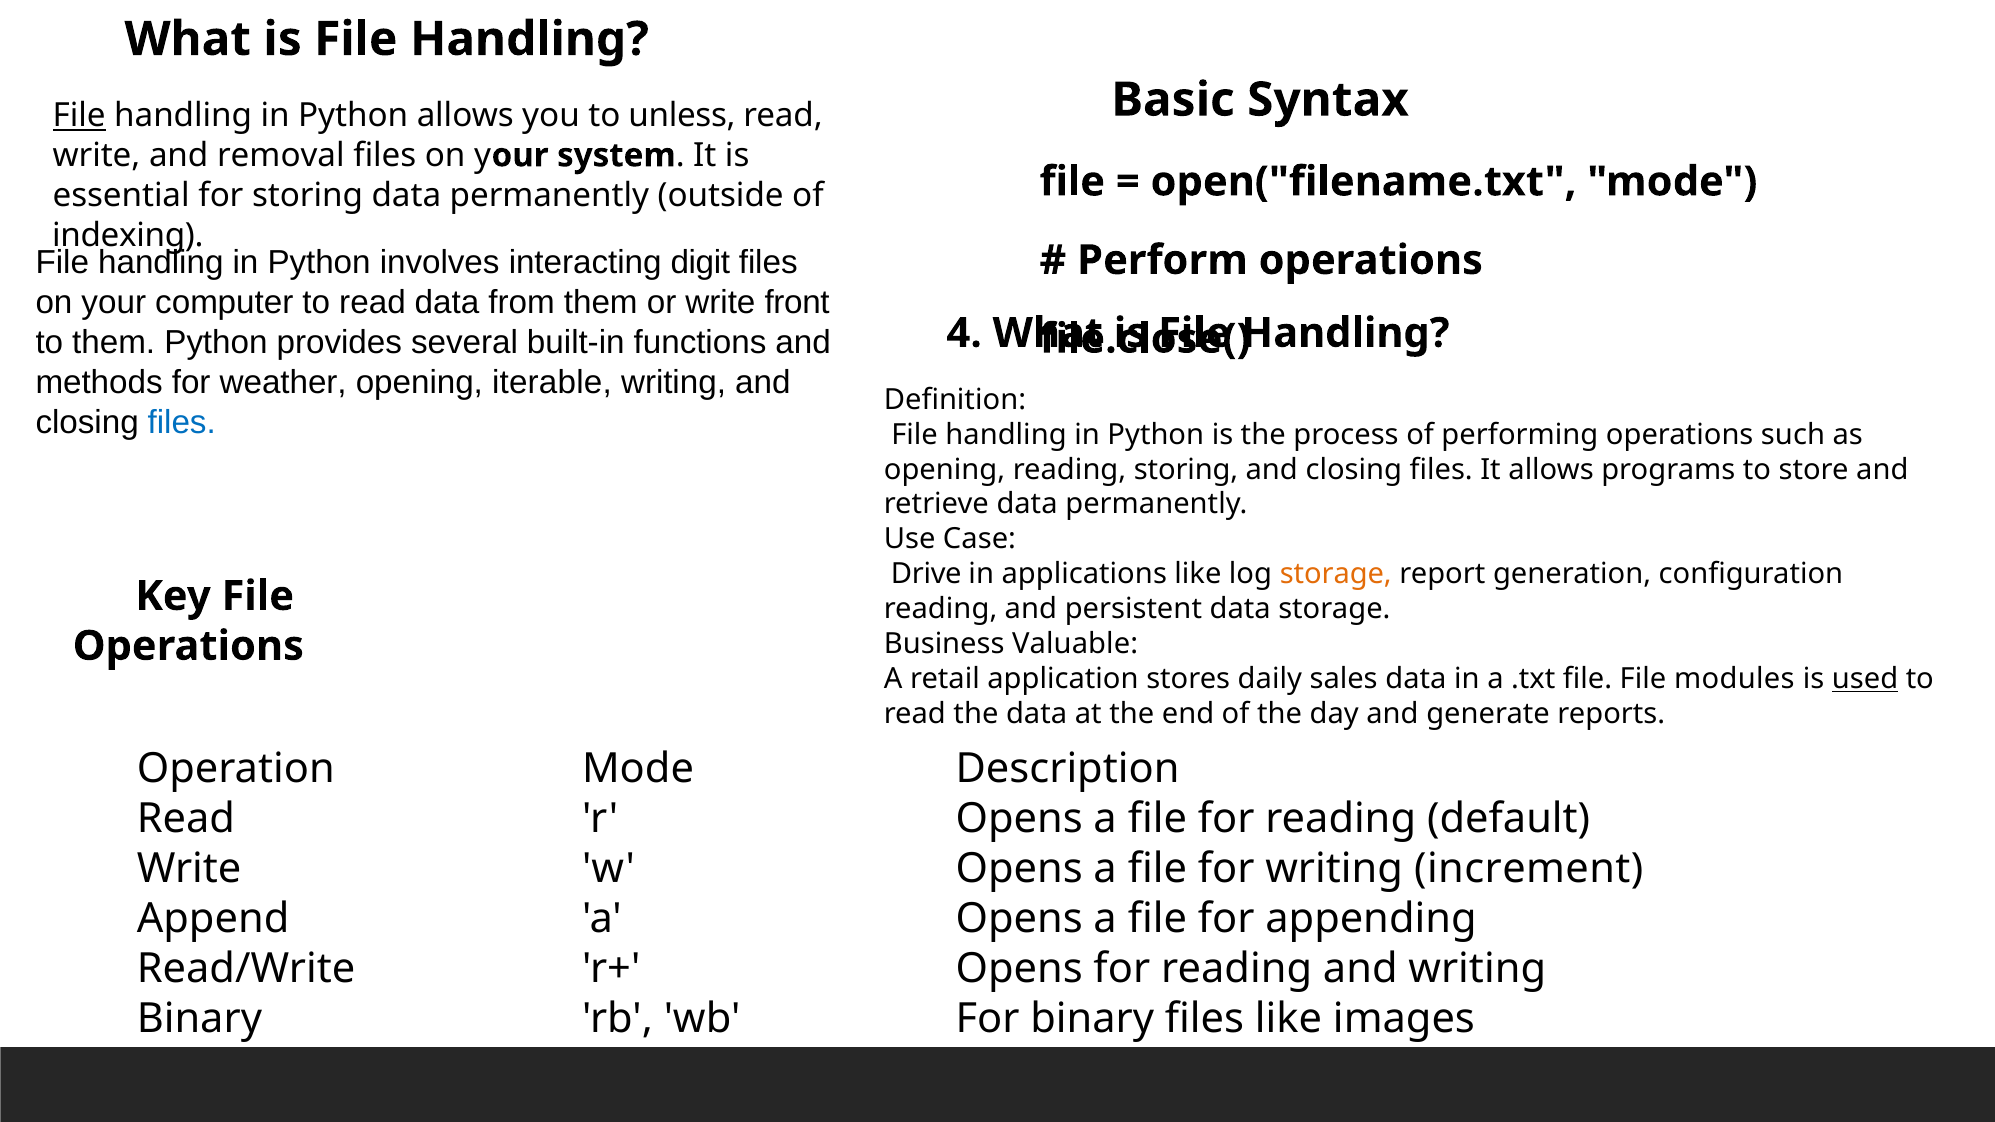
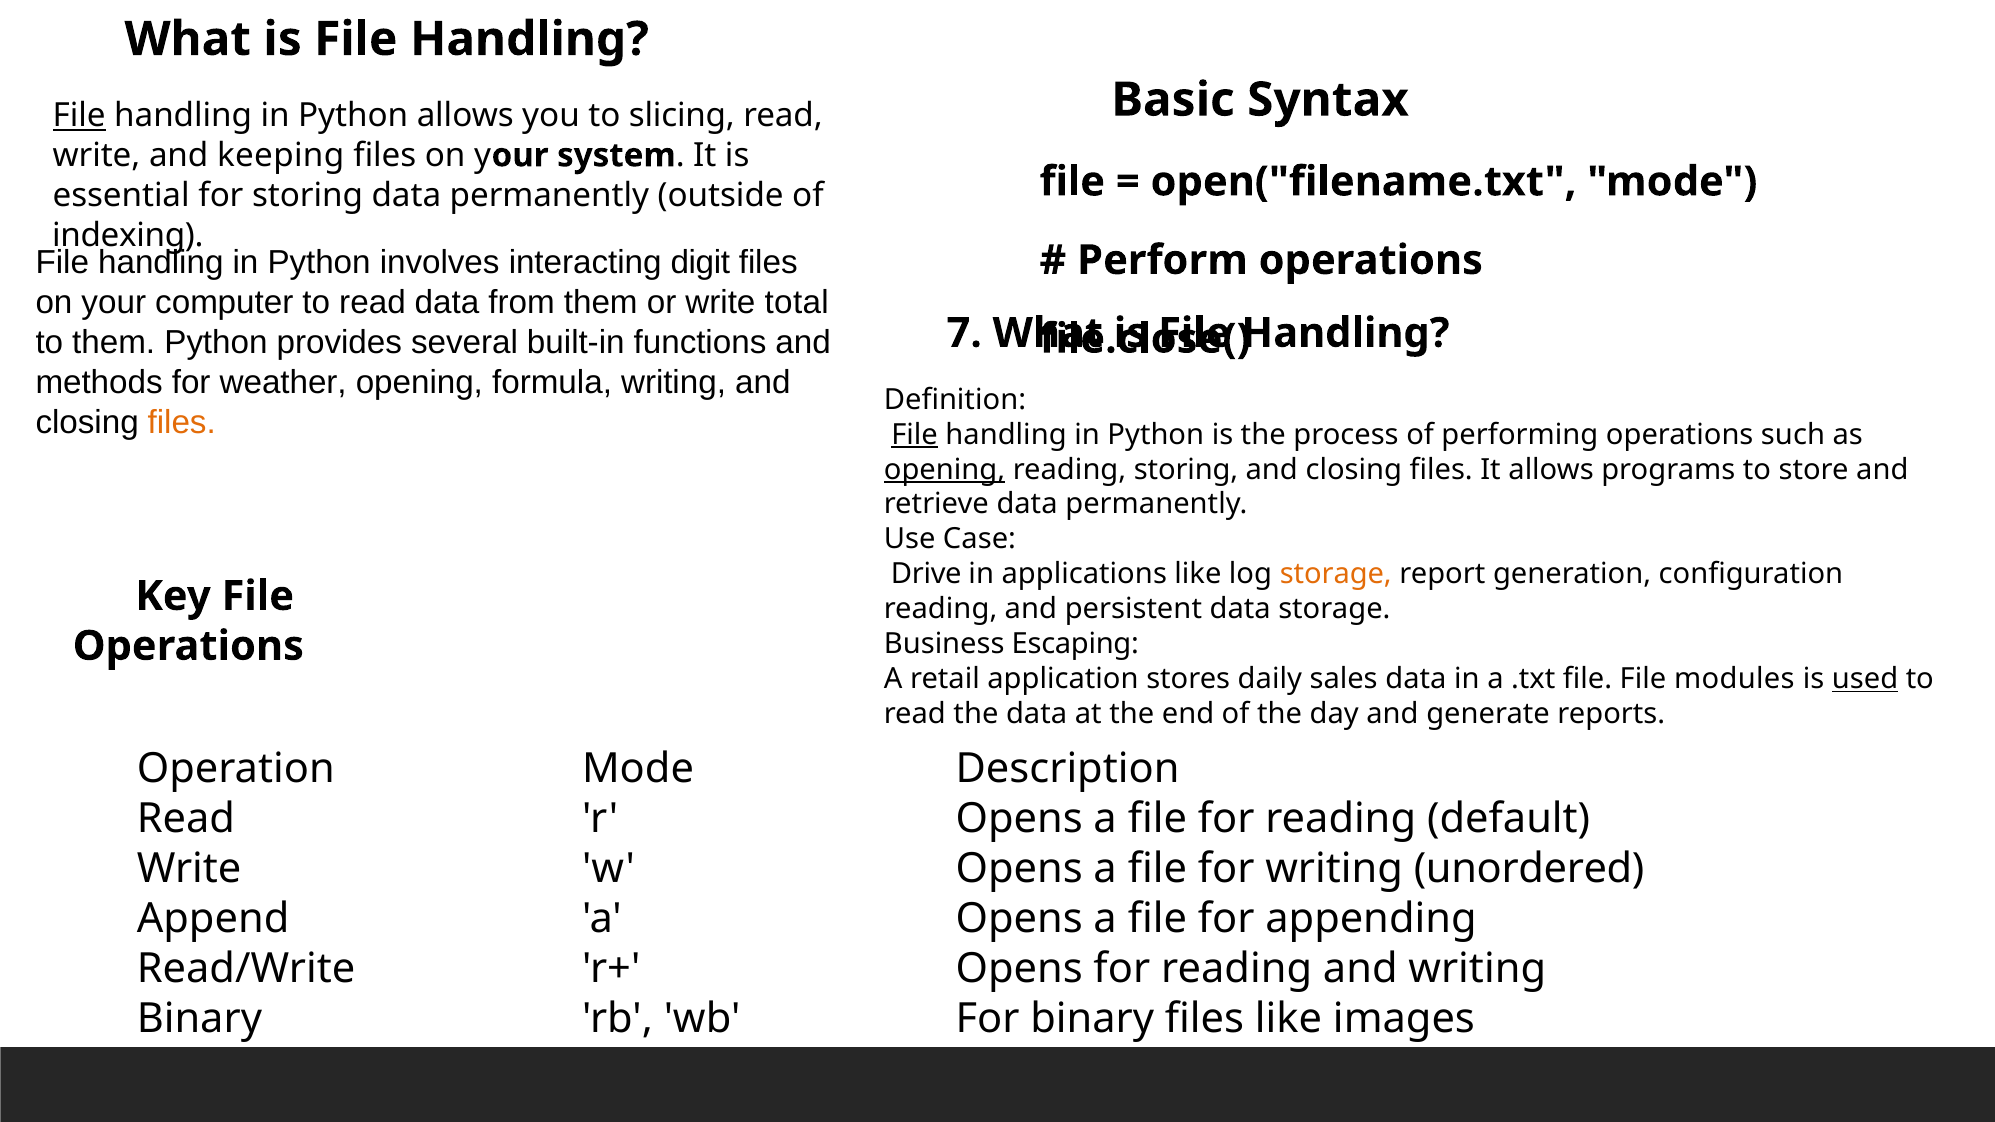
unless: unless -> slicing
removal: removal -> keeping
front: front -> total
4: 4 -> 7
iterable: iterable -> formula
files at (182, 422) colour: blue -> orange
File at (915, 435) underline: none -> present
opening at (944, 469) underline: none -> present
Valuable: Valuable -> Escaping
increment: increment -> unordered
